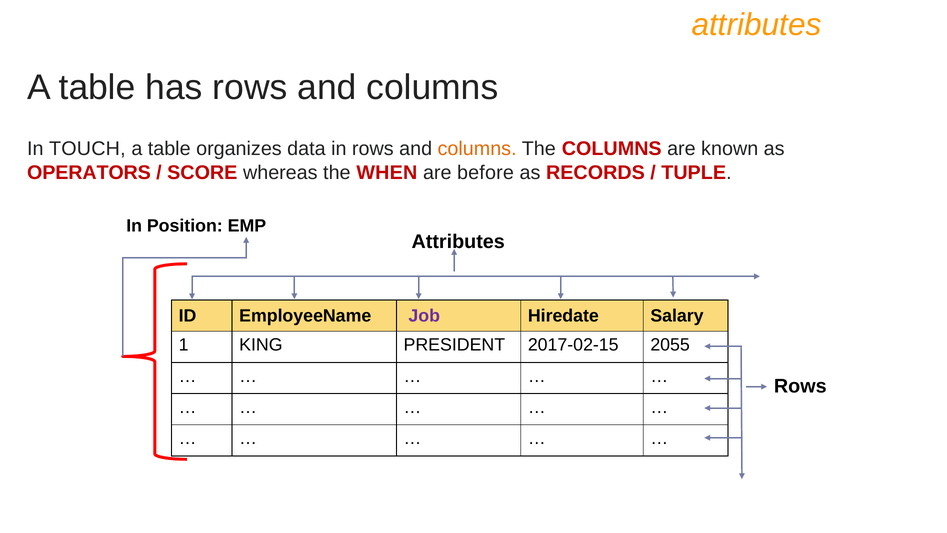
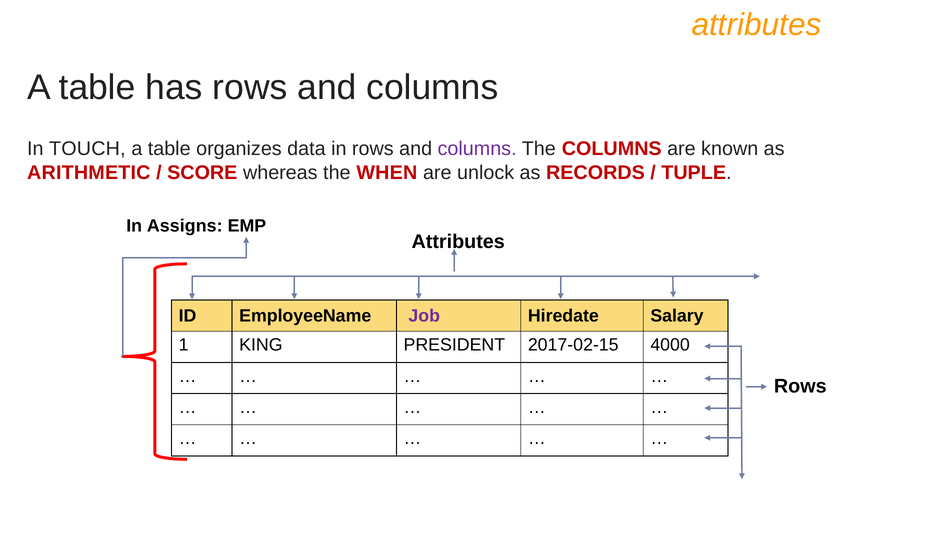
columns at (477, 149) colour: orange -> purple
OPERATORS: OPERATORS -> ARITHMETIC
before: before -> unlock
Position: Position -> Assigns
2055: 2055 -> 4000
